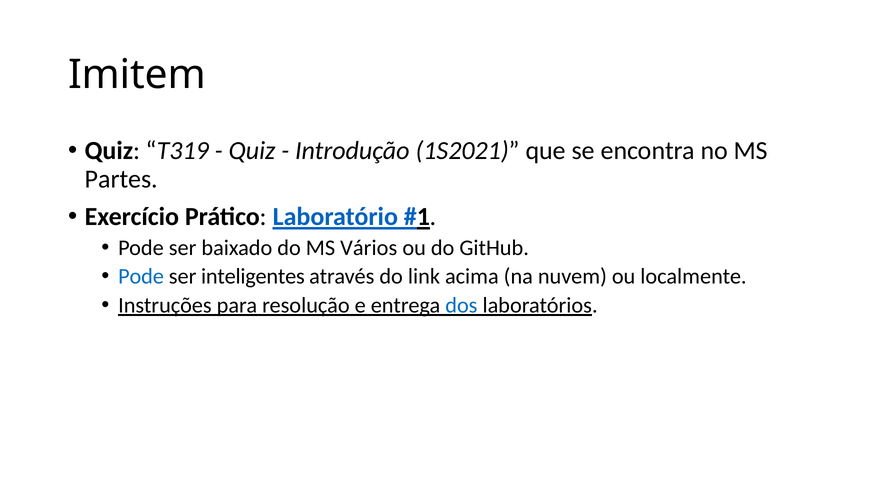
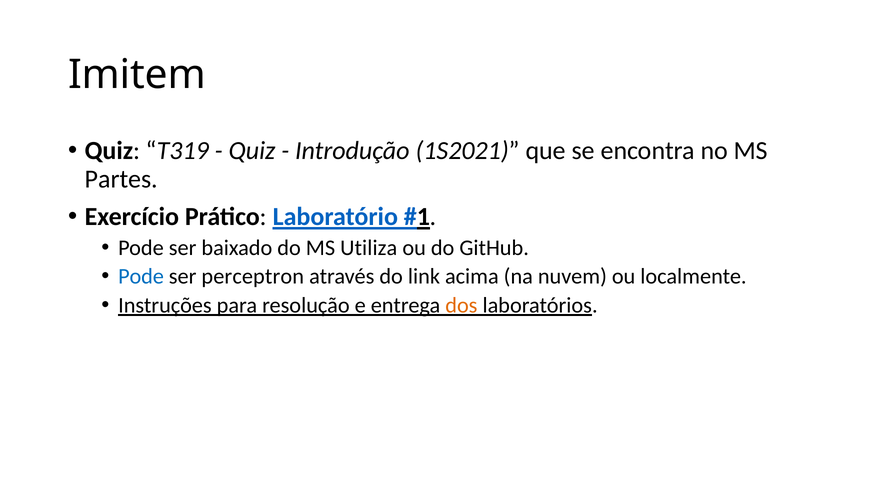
Vários: Vários -> Utiliza
inteligentes: inteligentes -> perceptron
dos colour: blue -> orange
